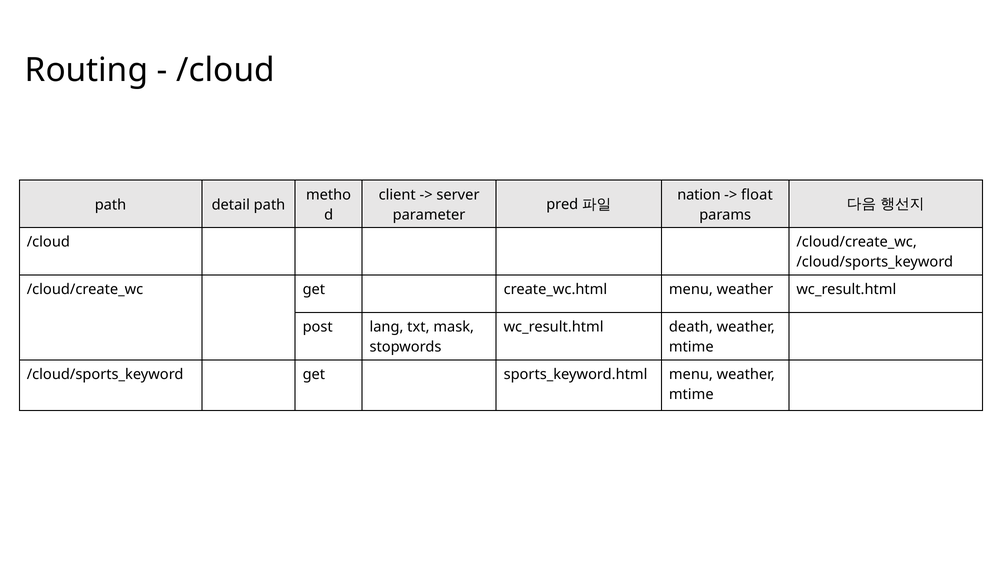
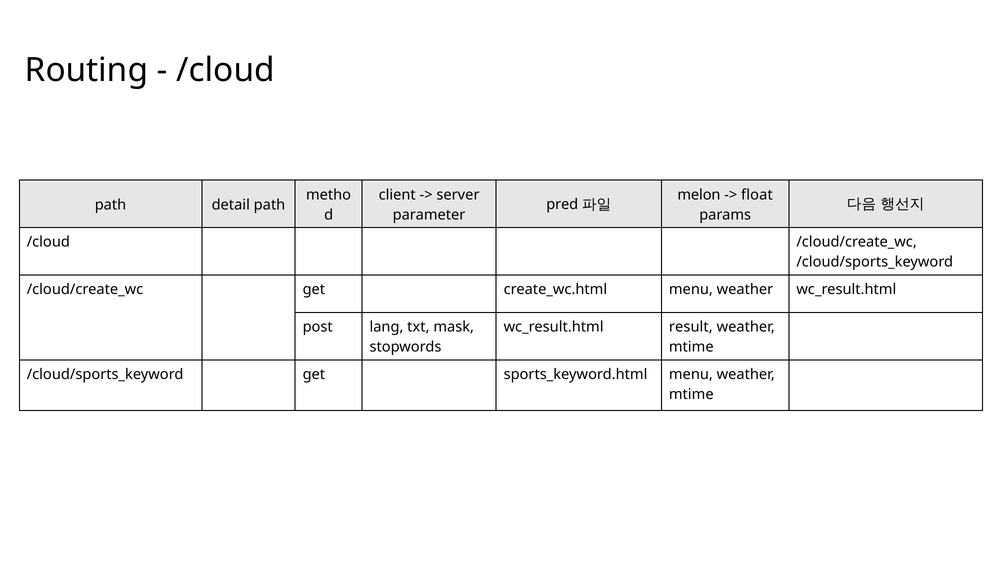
nation: nation -> melon
death: death -> result
